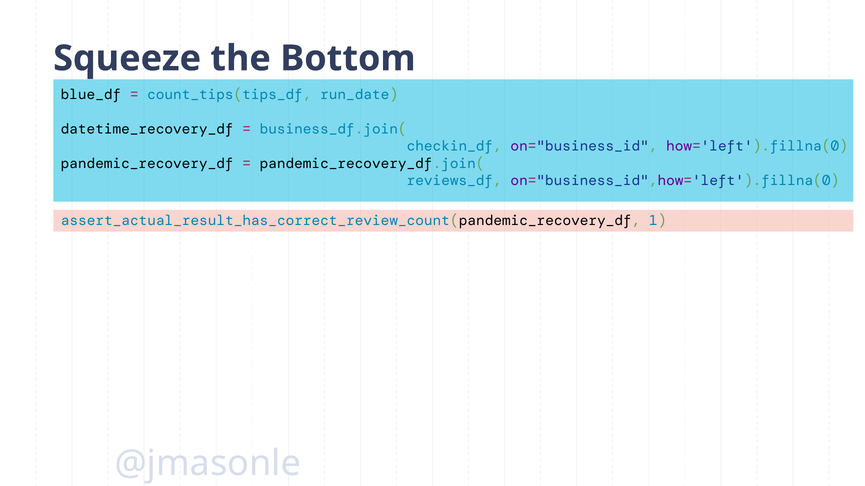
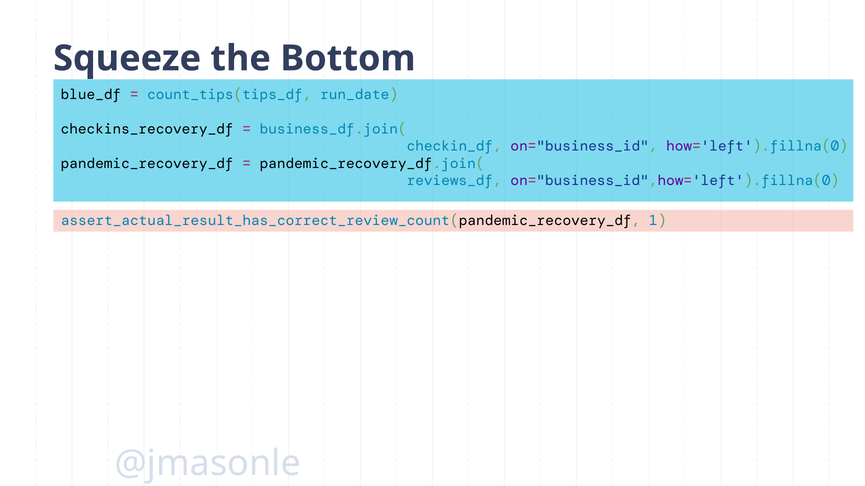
datetime_recovery_df: datetime_recovery_df -> checkins_recovery_df
